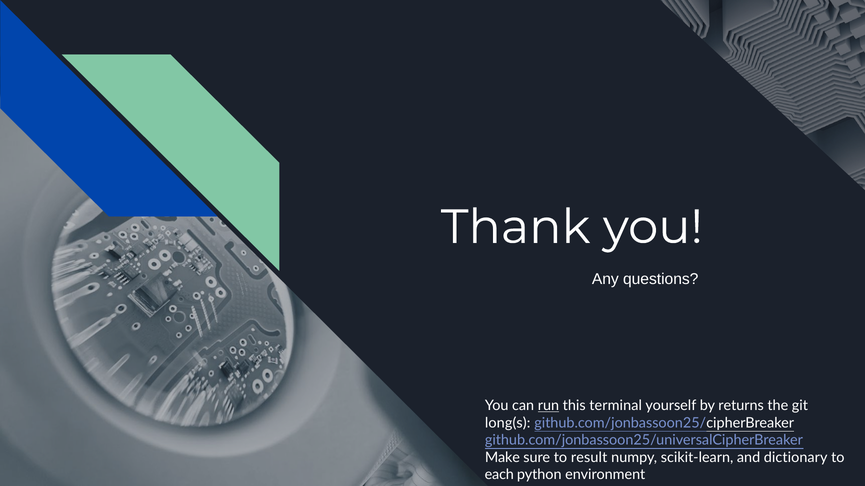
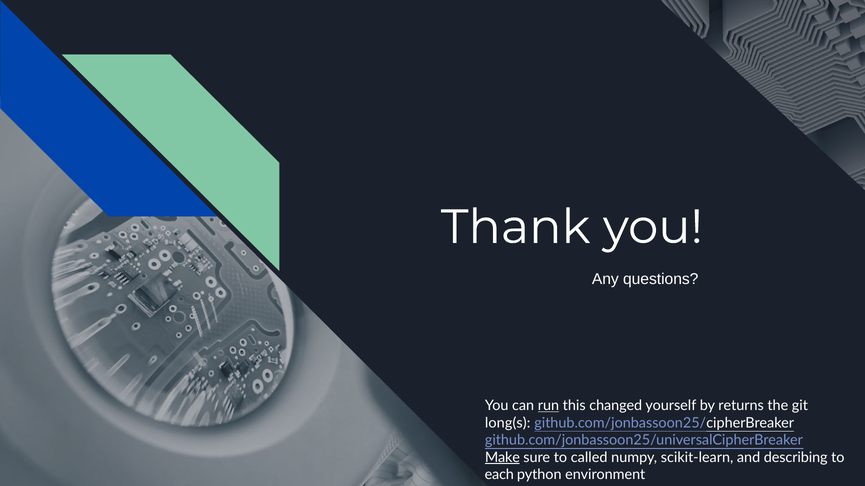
terminal: terminal -> changed
Make underline: none -> present
result: result -> called
dictionary: dictionary -> describing
